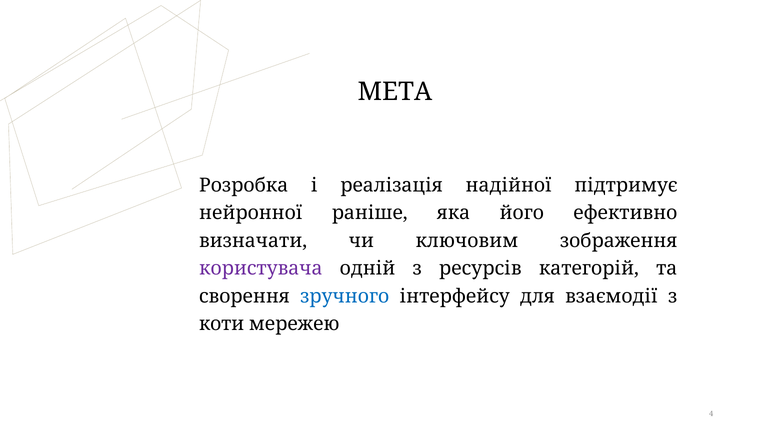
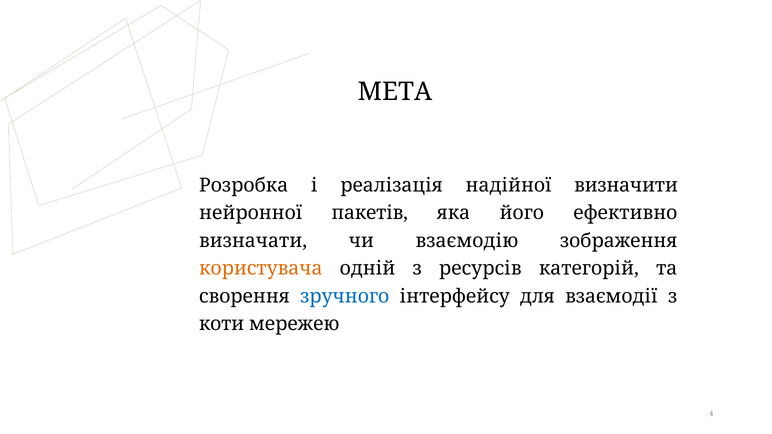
підтримує: підтримує -> визначити
раніше: раніше -> пакетів
ключовим: ключовим -> взаємодію
користувача colour: purple -> orange
